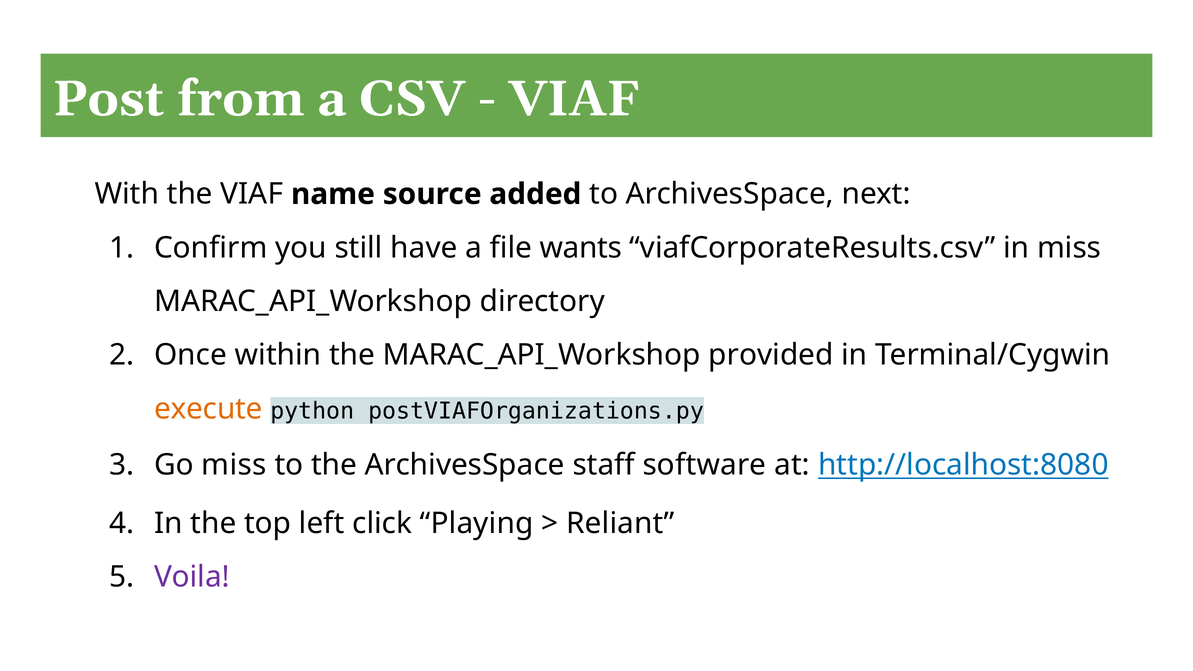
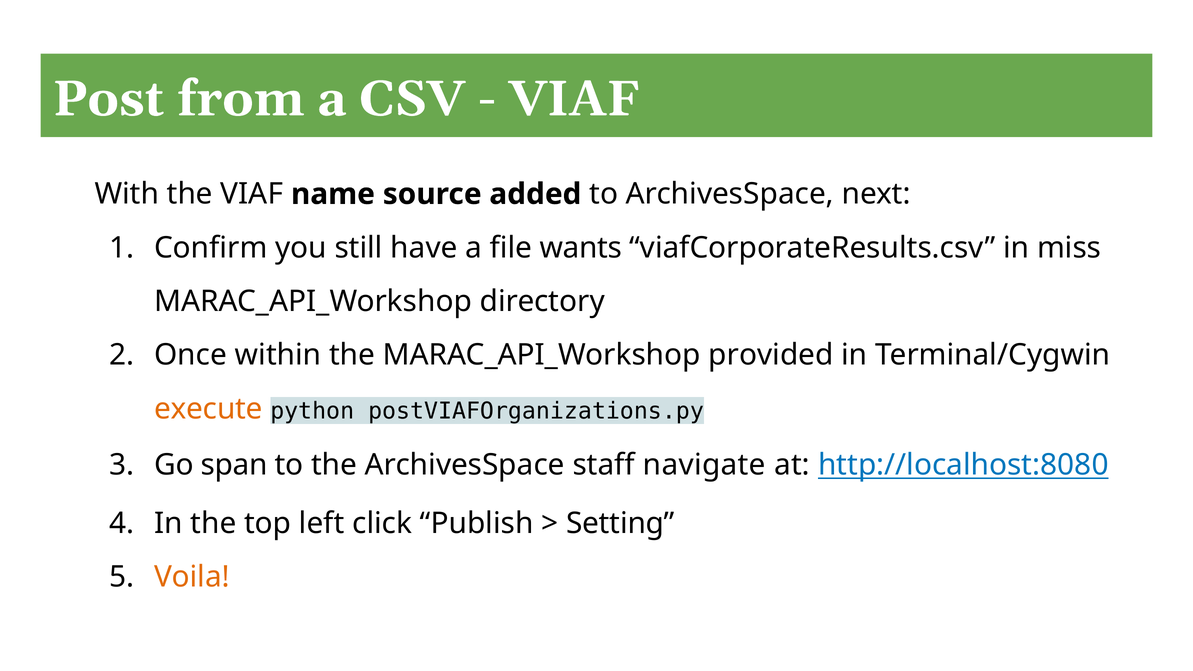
Go miss: miss -> span
software: software -> navigate
Playing: Playing -> Publish
Reliant: Reliant -> Setting
Voila colour: purple -> orange
